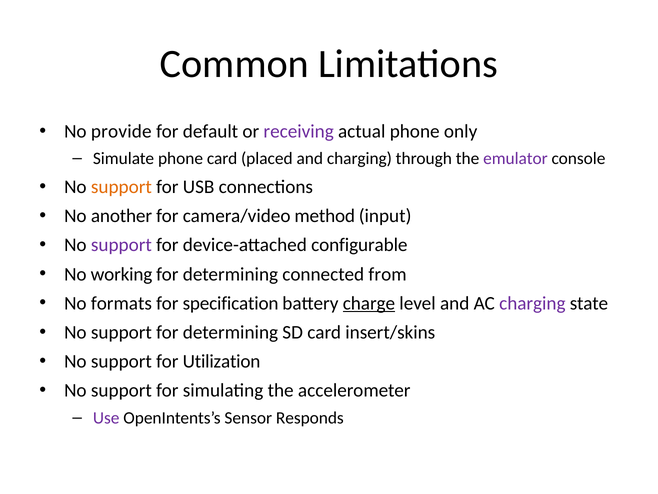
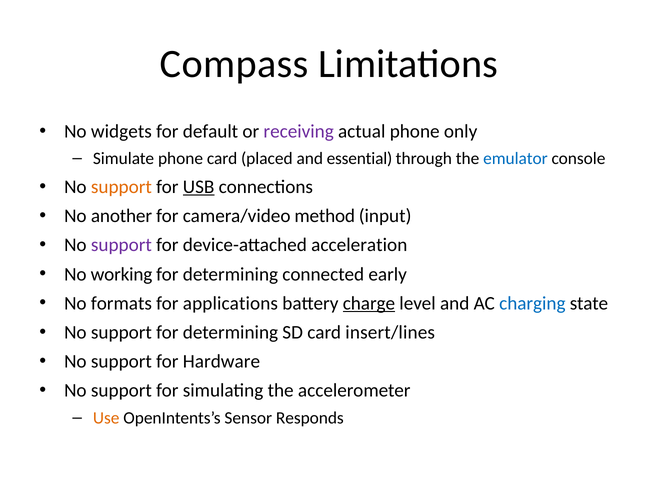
Common: Common -> Compass
provide: provide -> widgets
and charging: charging -> essential
emulator colour: purple -> blue
USB underline: none -> present
configurable: configurable -> acceleration
from: from -> early
specification: specification -> applications
charging at (532, 303) colour: purple -> blue
insert/skins: insert/skins -> insert/lines
Utilization: Utilization -> Hardware
Use colour: purple -> orange
